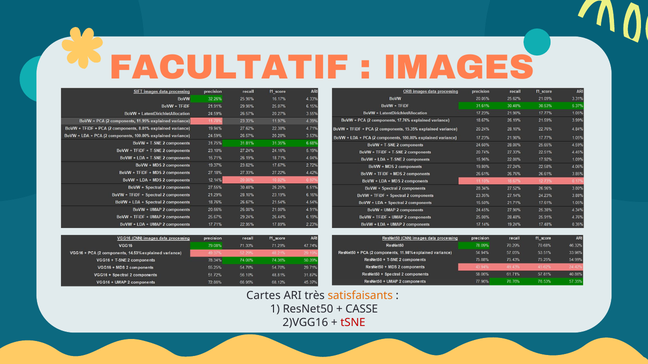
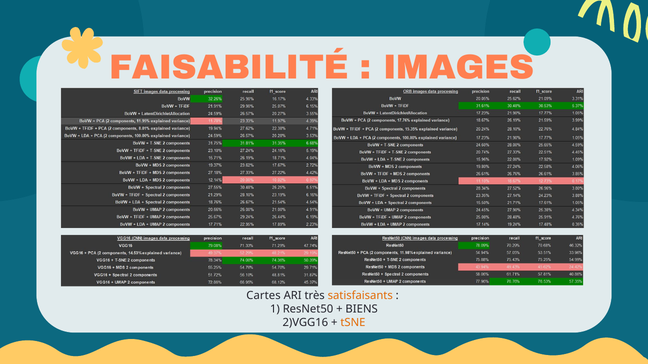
FACULTATIF: FACULTATIF -> FAISABILITÉ
CASSE: CASSE -> BIENS
tSNE colour: red -> orange
